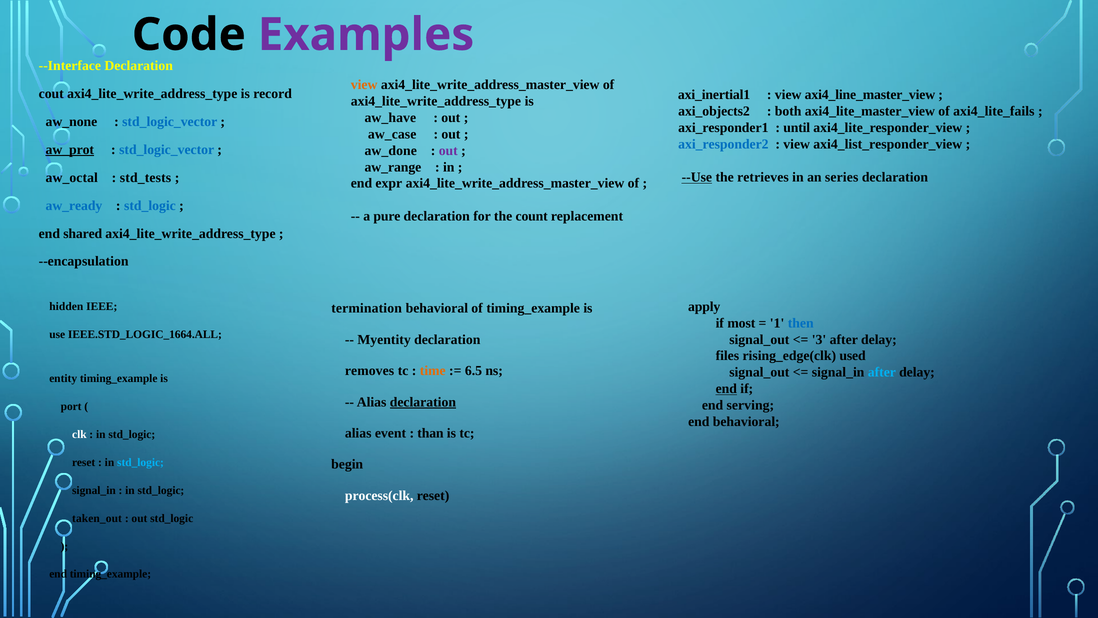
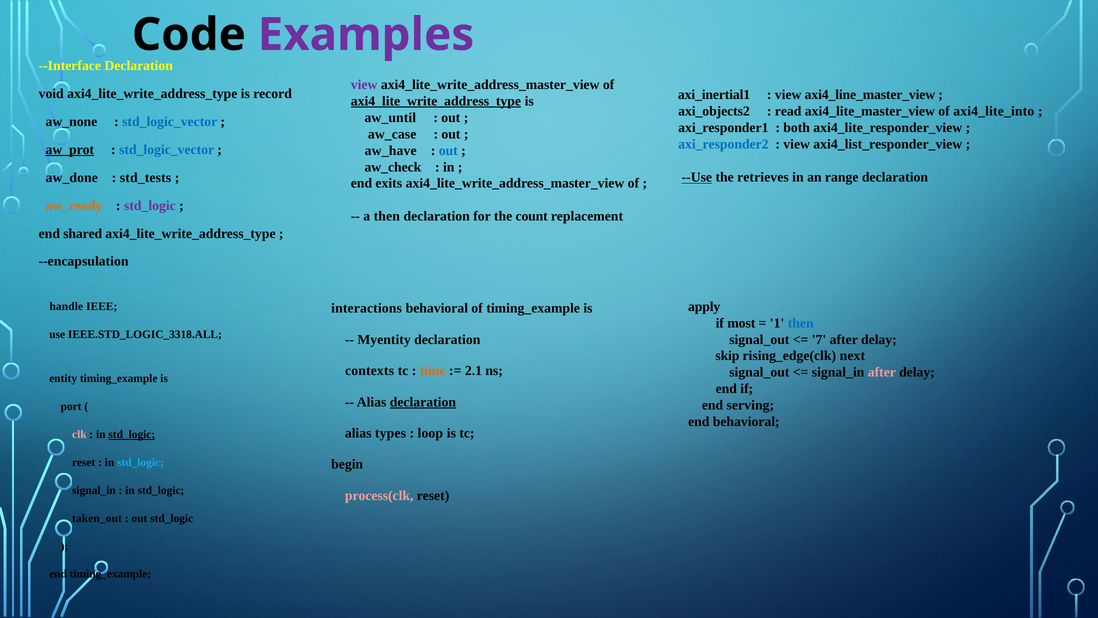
view at (364, 85) colour: orange -> purple
cout: cout -> void
axi4_lite_write_address_type at (436, 101) underline: none -> present
both: both -> read
axi4_lite_fails: axi4_lite_fails -> axi4_lite_into
aw_have: aw_have -> aw_until
until: until -> both
aw_done: aw_done -> aw_have
out at (448, 150) colour: purple -> blue
aw_range: aw_range -> aw_check
series: series -> range
aw_octal: aw_octal -> aw_done
expr: expr -> exits
aw_ready colour: blue -> orange
std_logic at (150, 205) colour: blue -> purple
a pure: pure -> then
hidden: hidden -> handle
termination: termination -> interactions
IEEE.STD_LOGIC_1664.ALL: IEEE.STD_LOGIC_1664.ALL -> IEEE.STD_LOGIC_3318.ALL
3: 3 -> 7
files: files -> skip
used: used -> next
removes: removes -> contexts
6.5: 6.5 -> 2.1
after at (882, 372) colour: light blue -> pink
end at (726, 389) underline: present -> none
event: event -> types
than: than -> loop
clk colour: white -> pink
std_logic at (132, 434) underline: none -> present
process(clk colour: white -> pink
